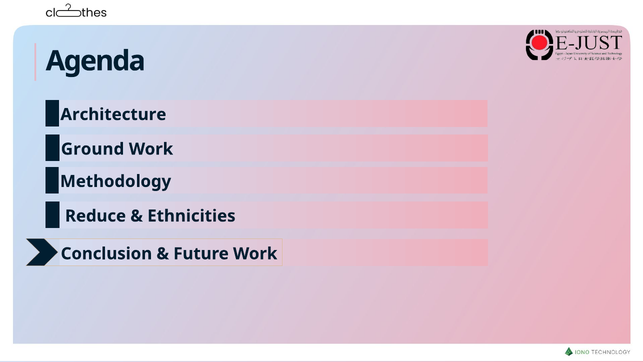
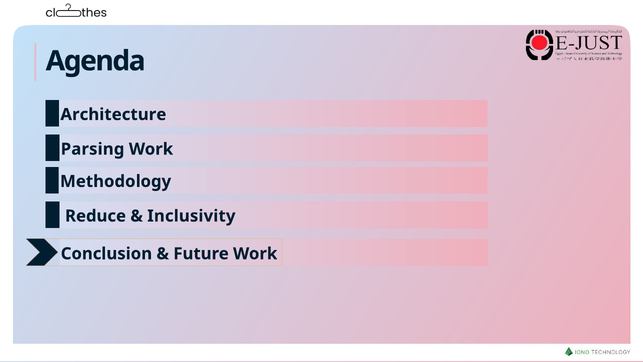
Ground: Ground -> Parsing
Ethnicities: Ethnicities -> Inclusivity
